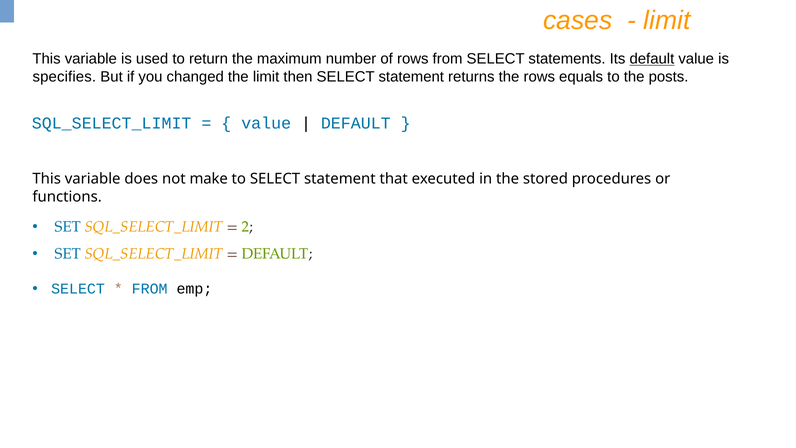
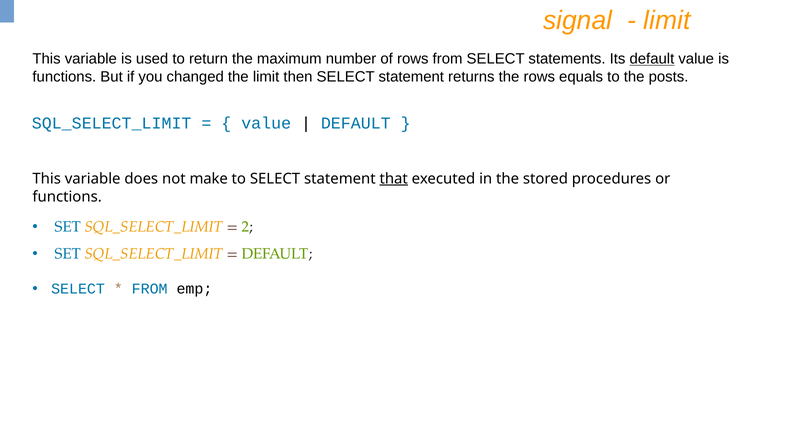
cases: cases -> signal
specifies at (64, 77): specifies -> functions
that underline: none -> present
